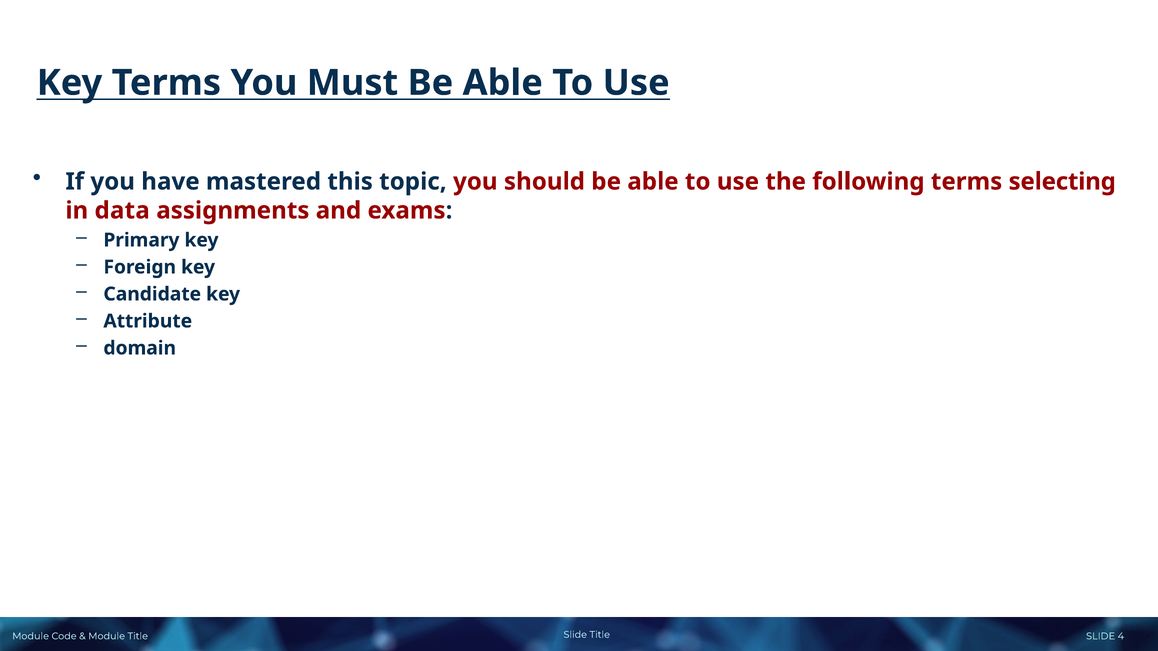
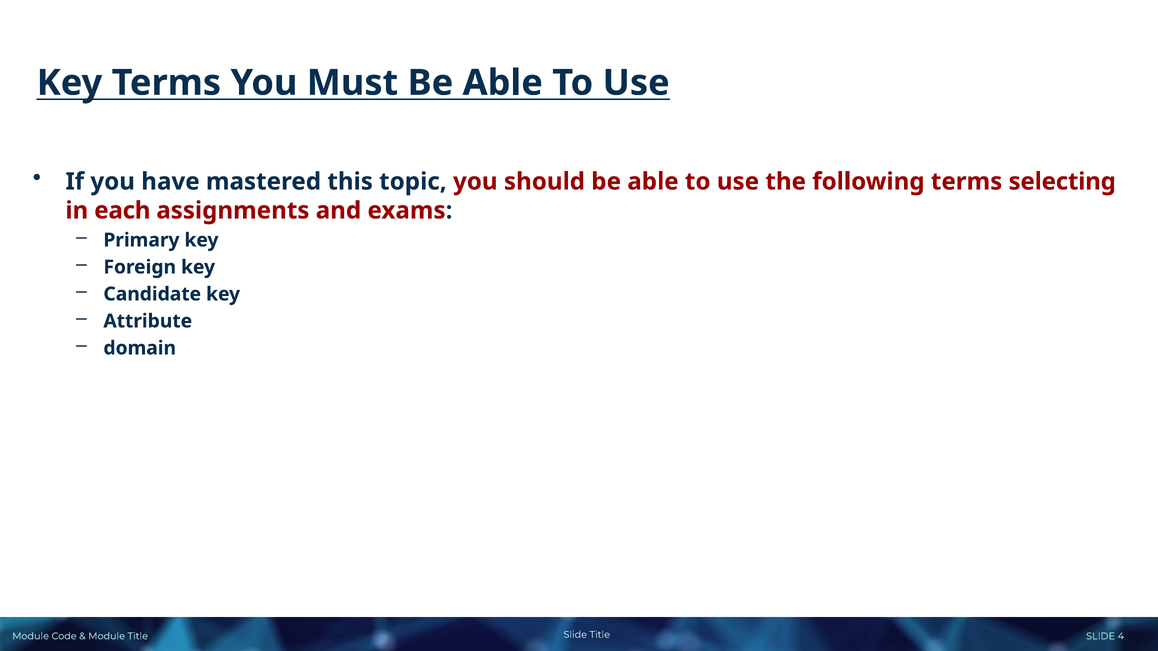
data: data -> each
